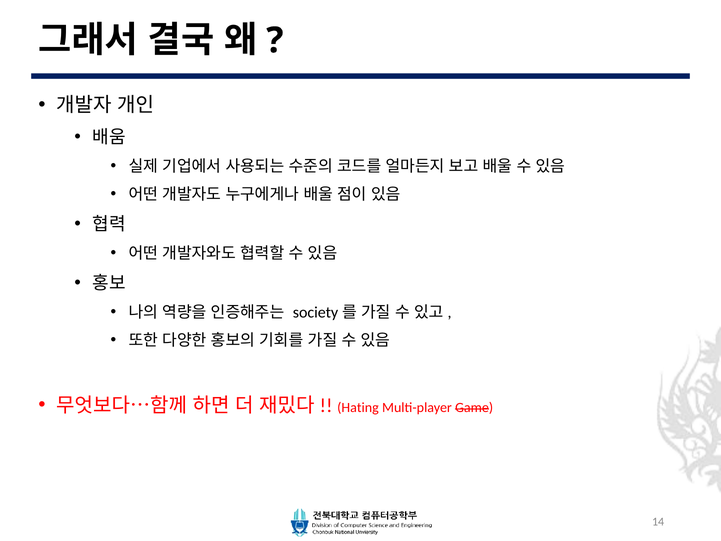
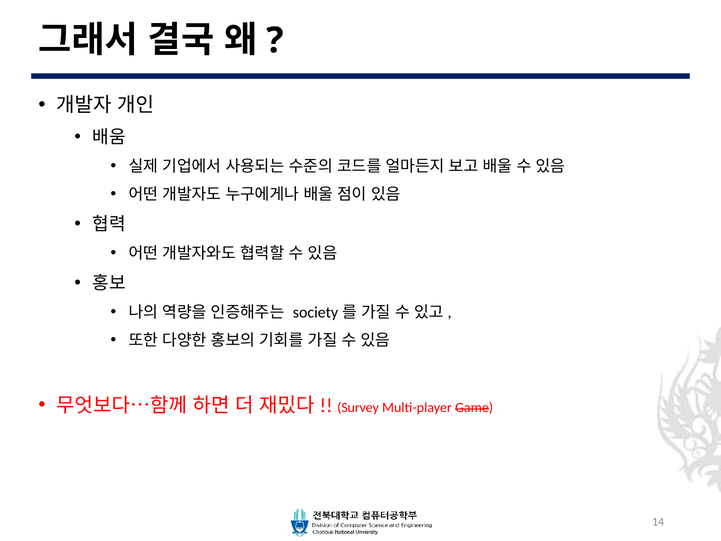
Hating: Hating -> Survey
